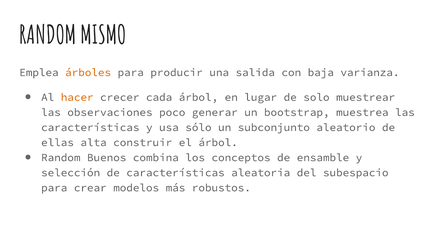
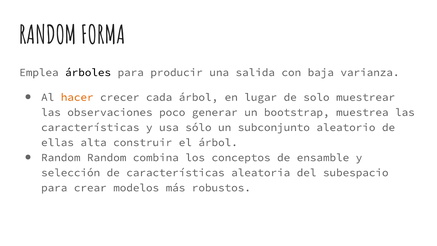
MISMO: MISMO -> FORMA
árboles colour: orange -> black
Random Buenos: Buenos -> Random
